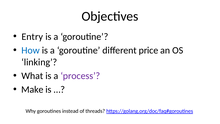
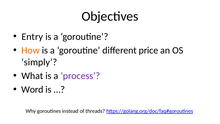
How colour: blue -> orange
linking: linking -> simply
Make: Make -> Word
